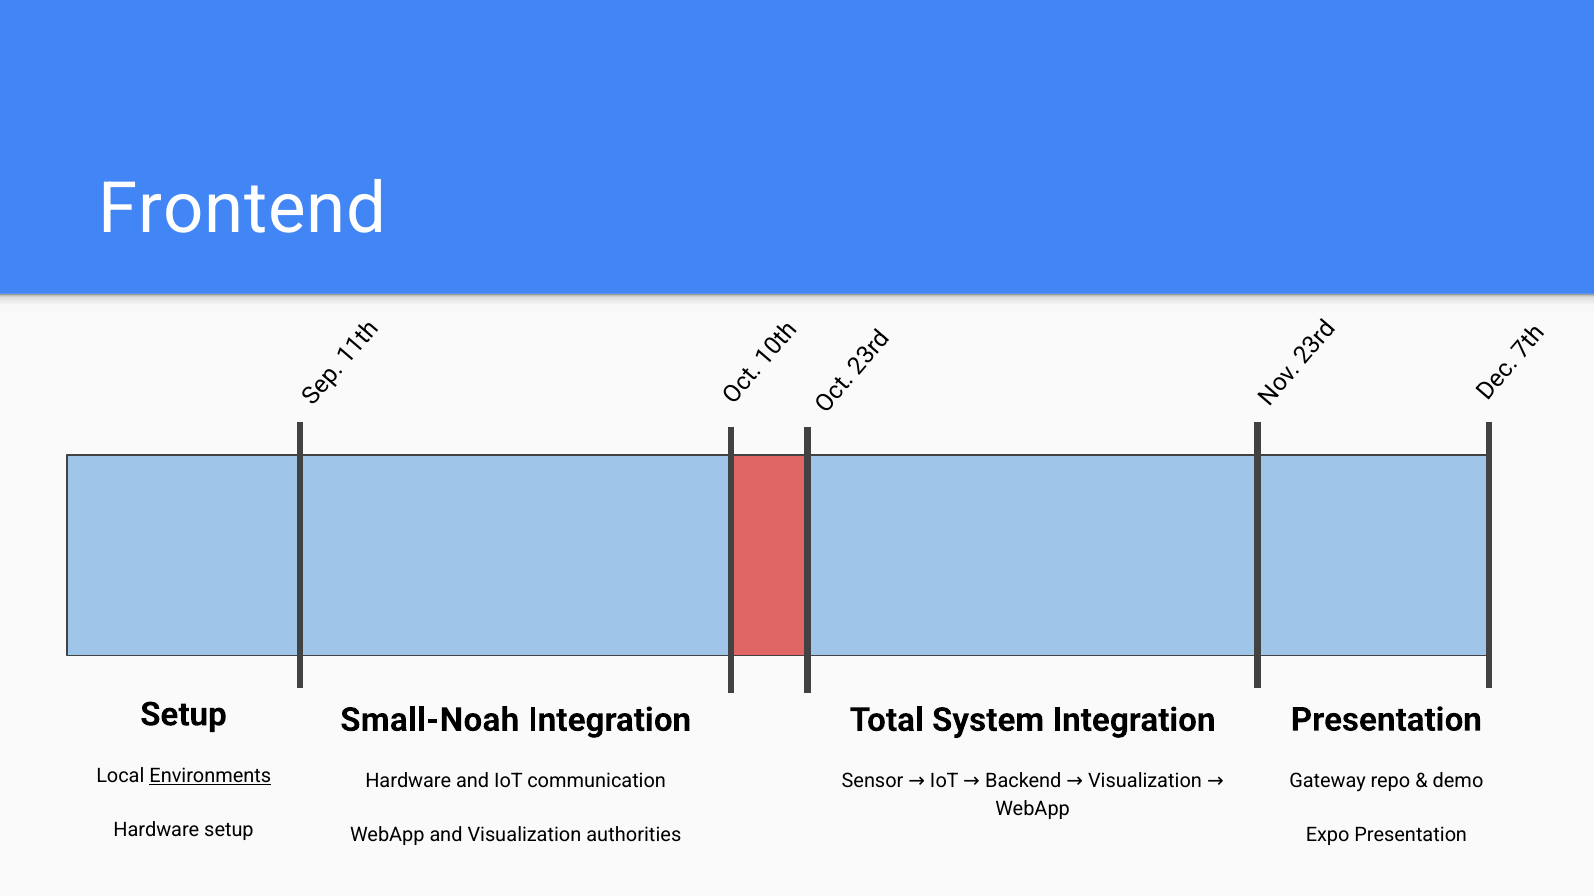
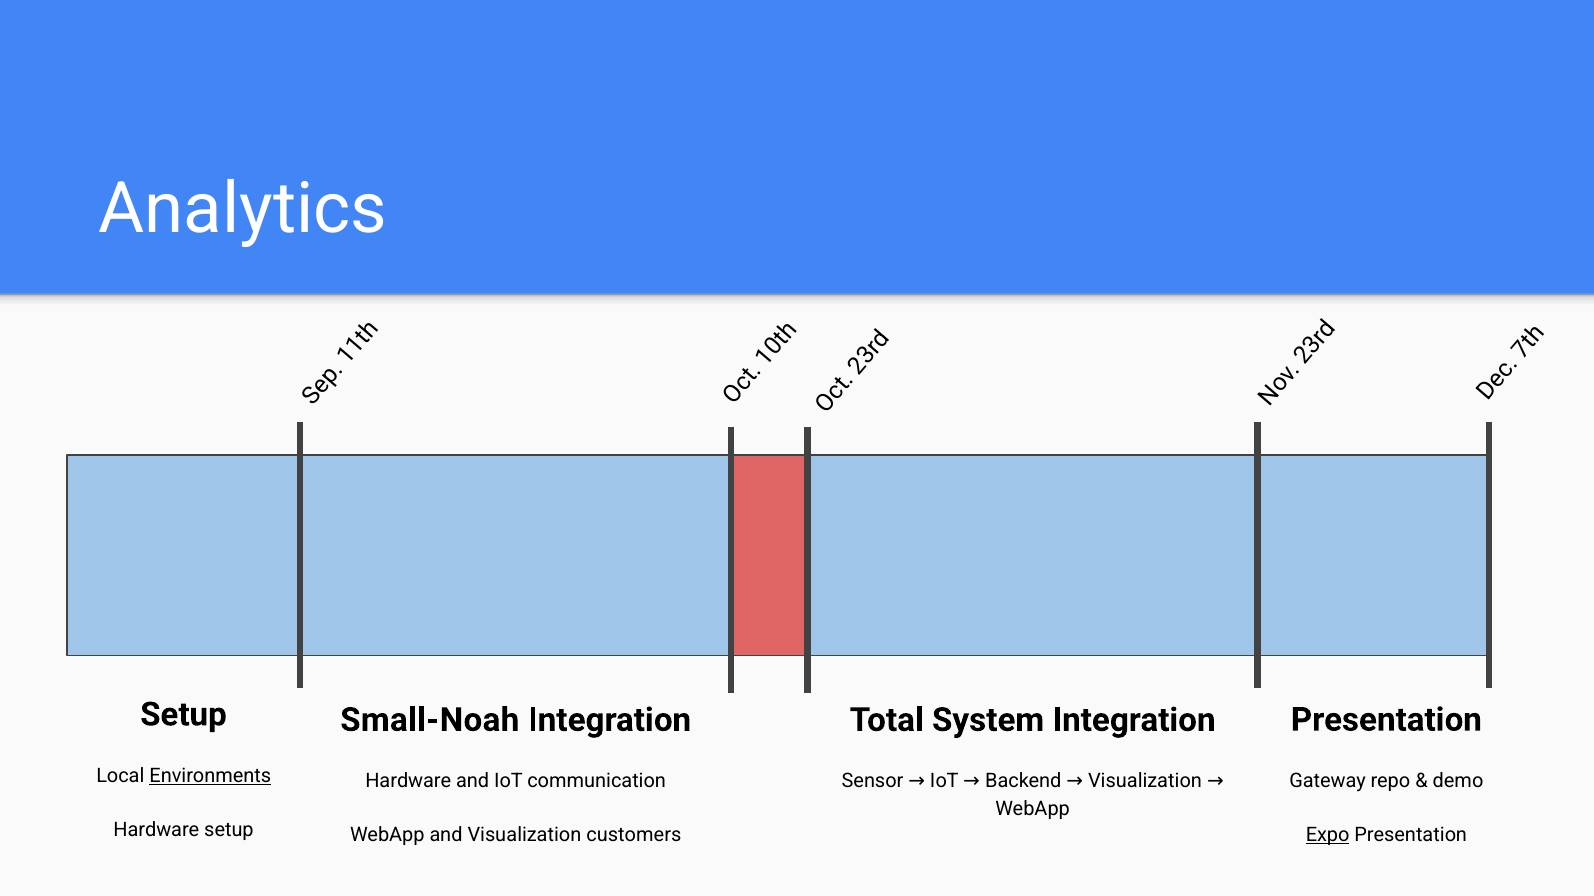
Frontend: Frontend -> Analytics
Expo underline: none -> present
authorities: authorities -> customers
